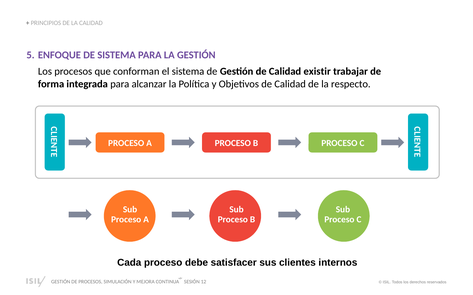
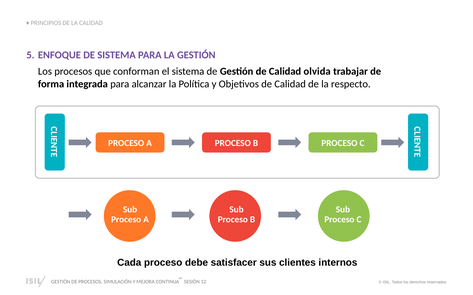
existir: existir -> olvida
